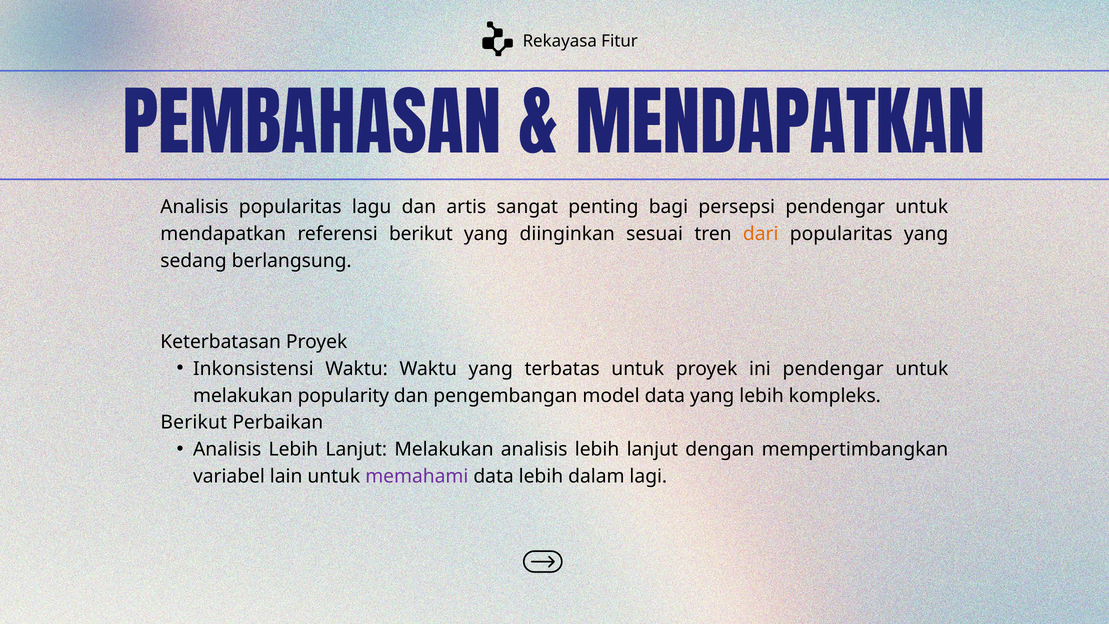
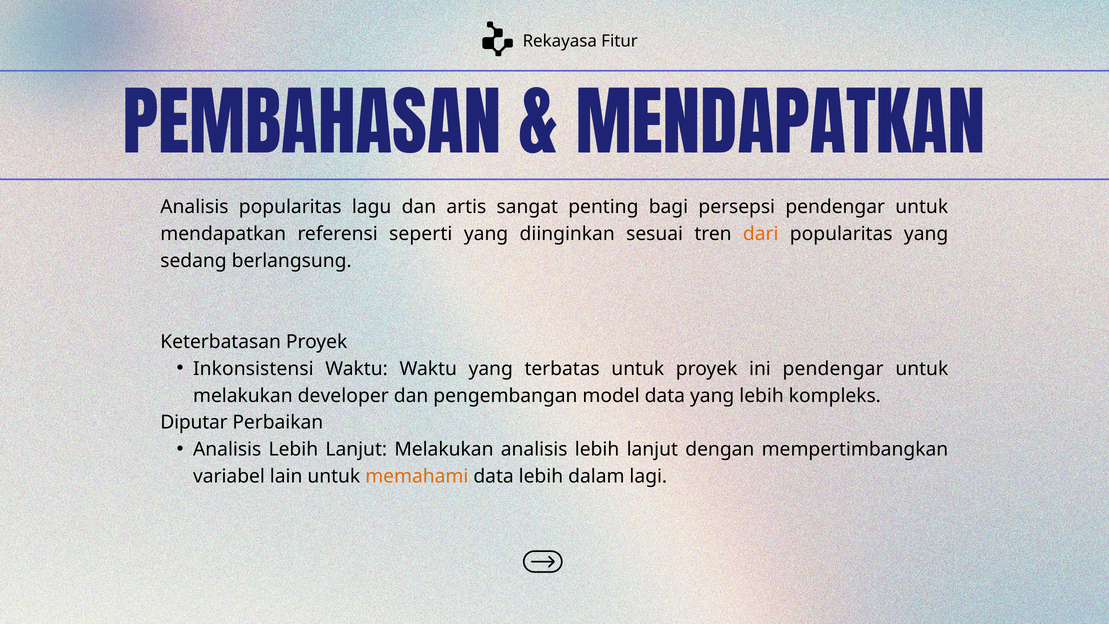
referensi berikut: berikut -> seperti
popularity: popularity -> developer
Berikut at (194, 422): Berikut -> Diputar
memahami colour: purple -> orange
